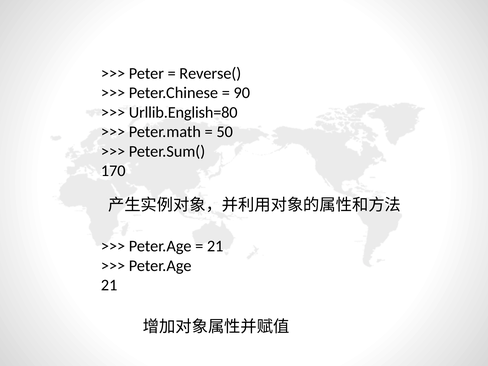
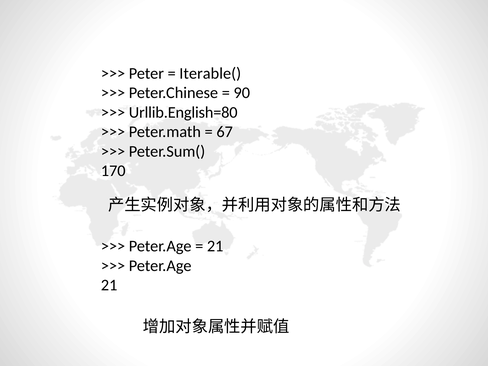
Reverse(: Reverse( -> Iterable(
50: 50 -> 67
